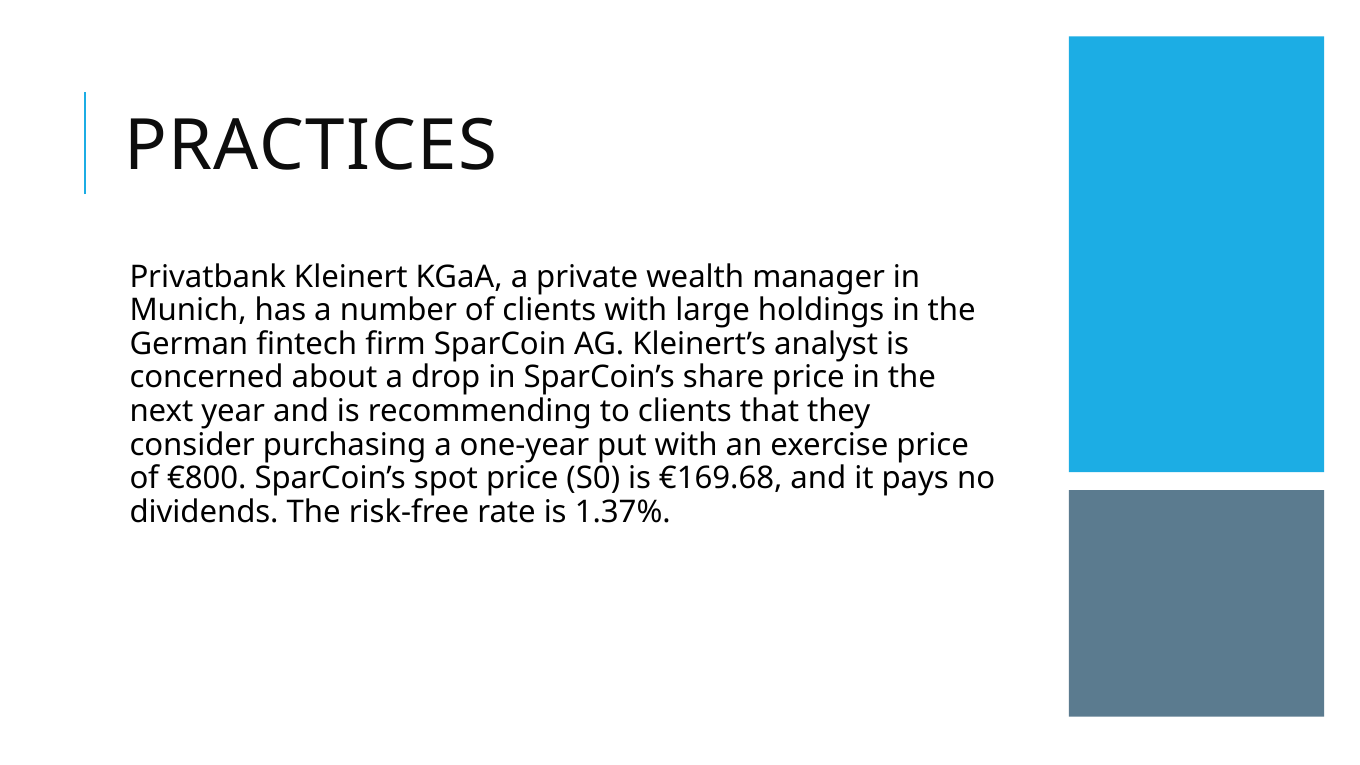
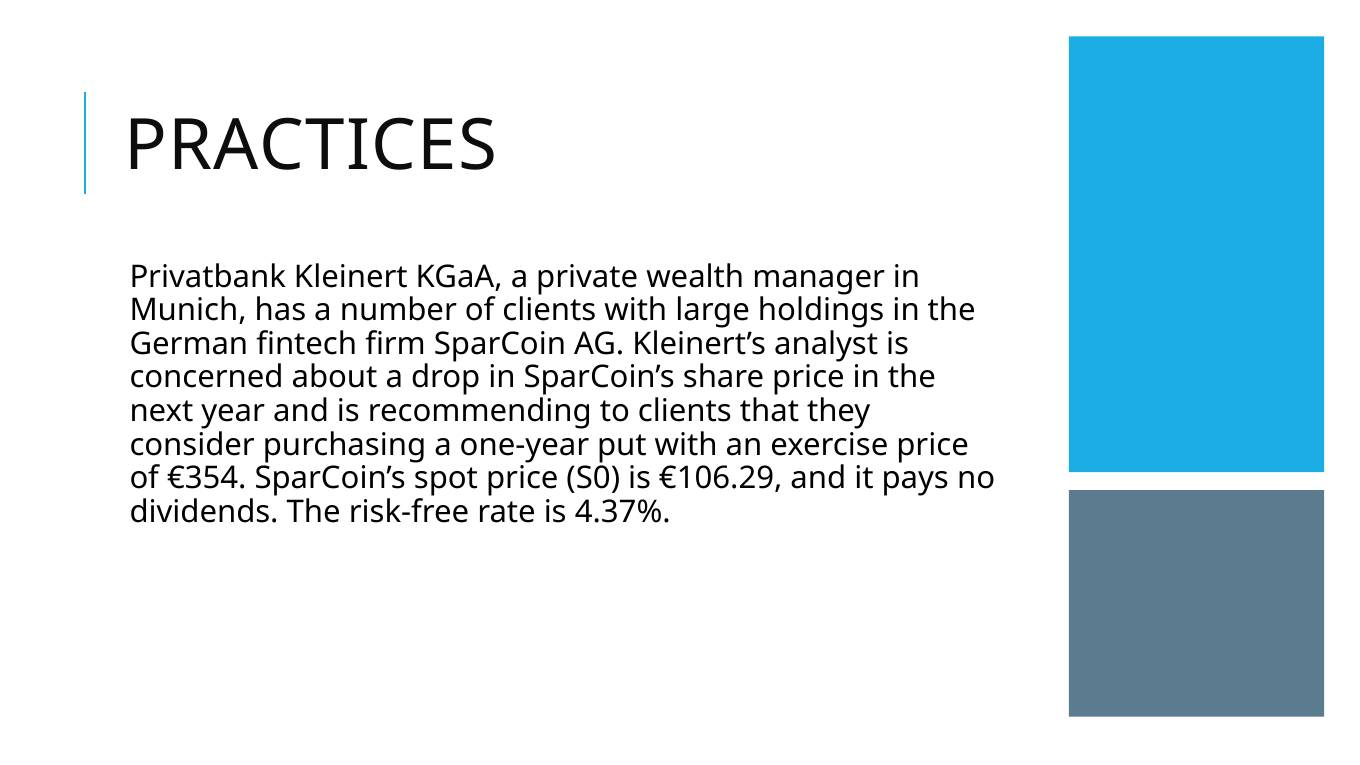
€800: €800 -> €354
€169.68: €169.68 -> €106.29
1.37%: 1.37% -> 4.37%
